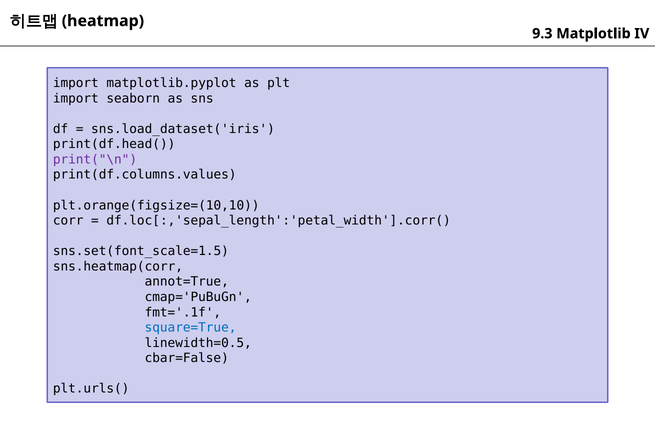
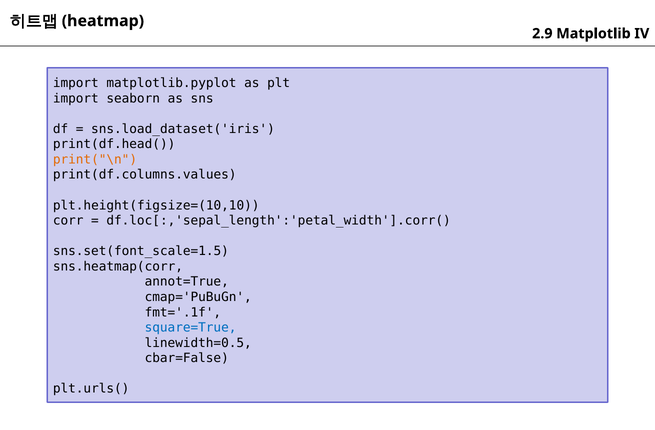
9.3: 9.3 -> 2.9
print("\n colour: purple -> orange
plt.orange(figsize=(10,10: plt.orange(figsize=(10,10 -> plt.height(figsize=(10,10
